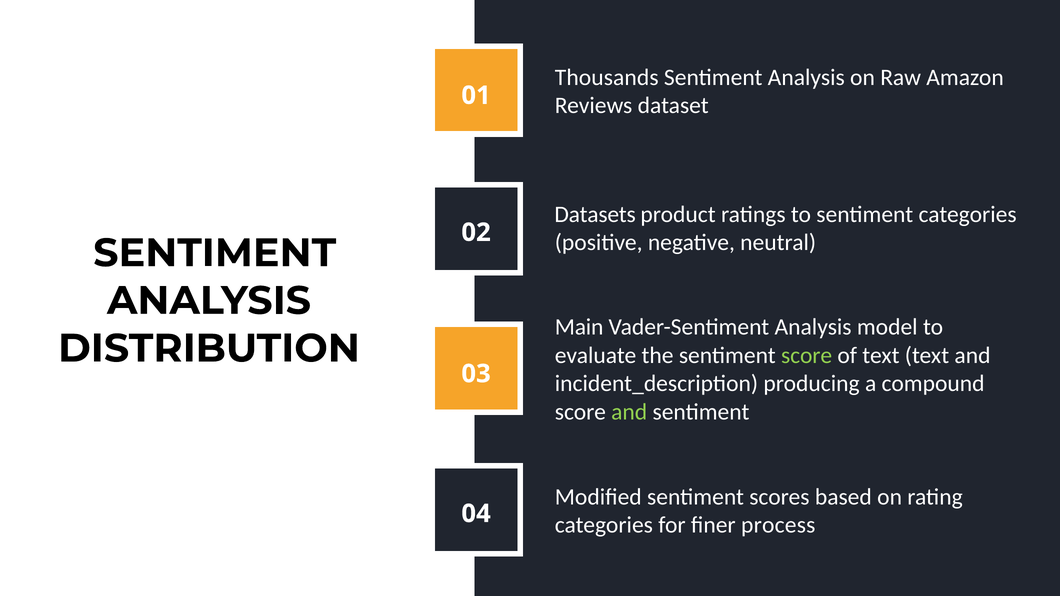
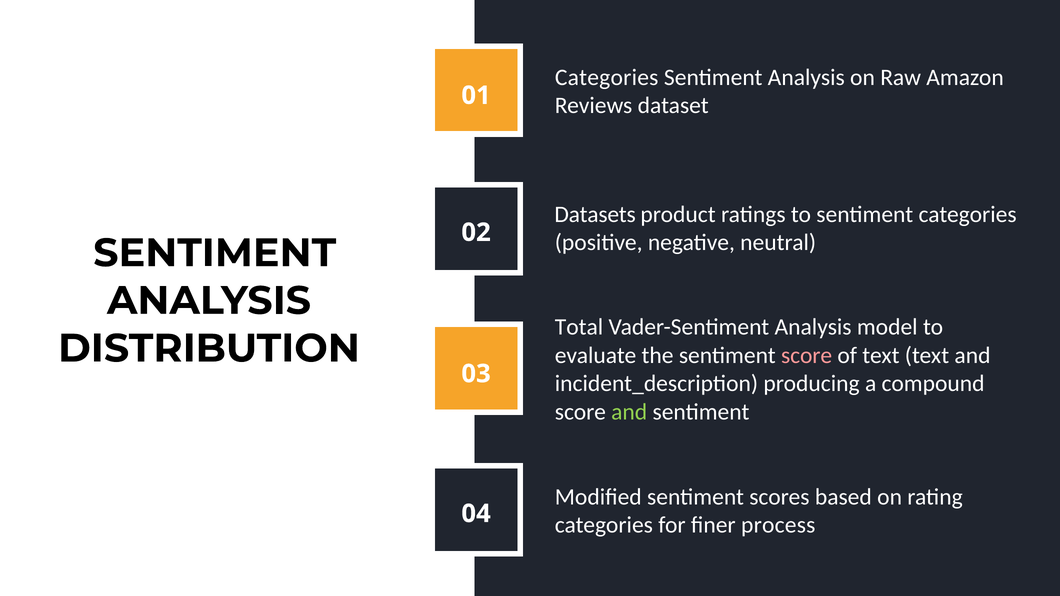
Thousands at (607, 77): Thousands -> Categories
Main: Main -> Total
score at (807, 356) colour: light green -> pink
